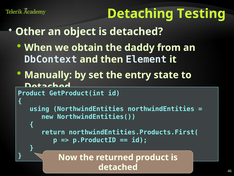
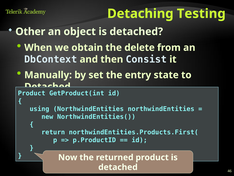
daddy: daddy -> delete
Element: Element -> Consist
